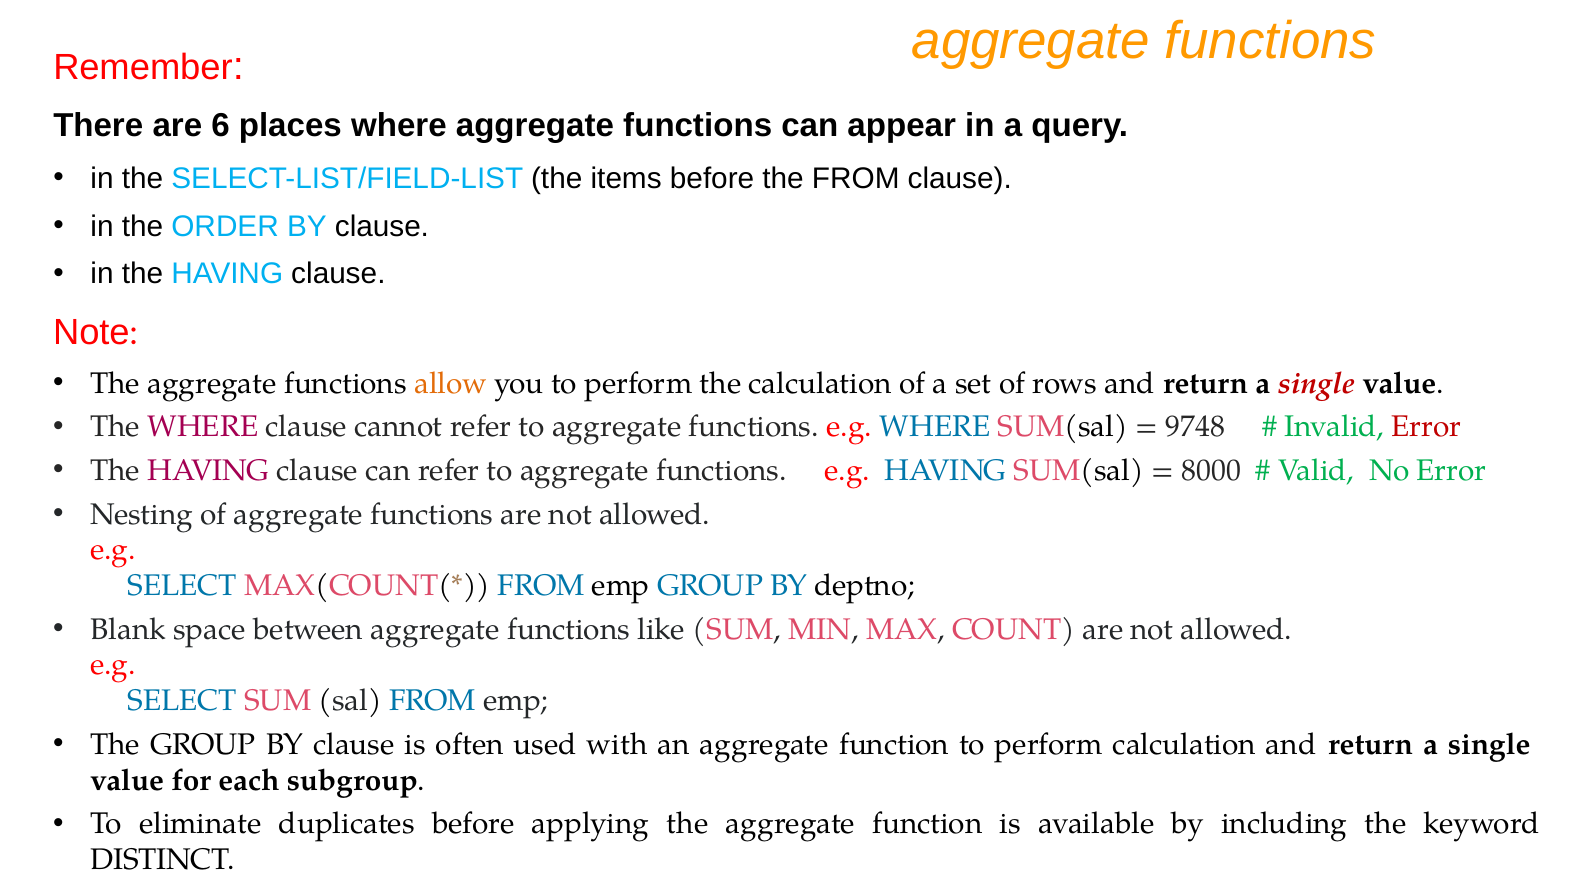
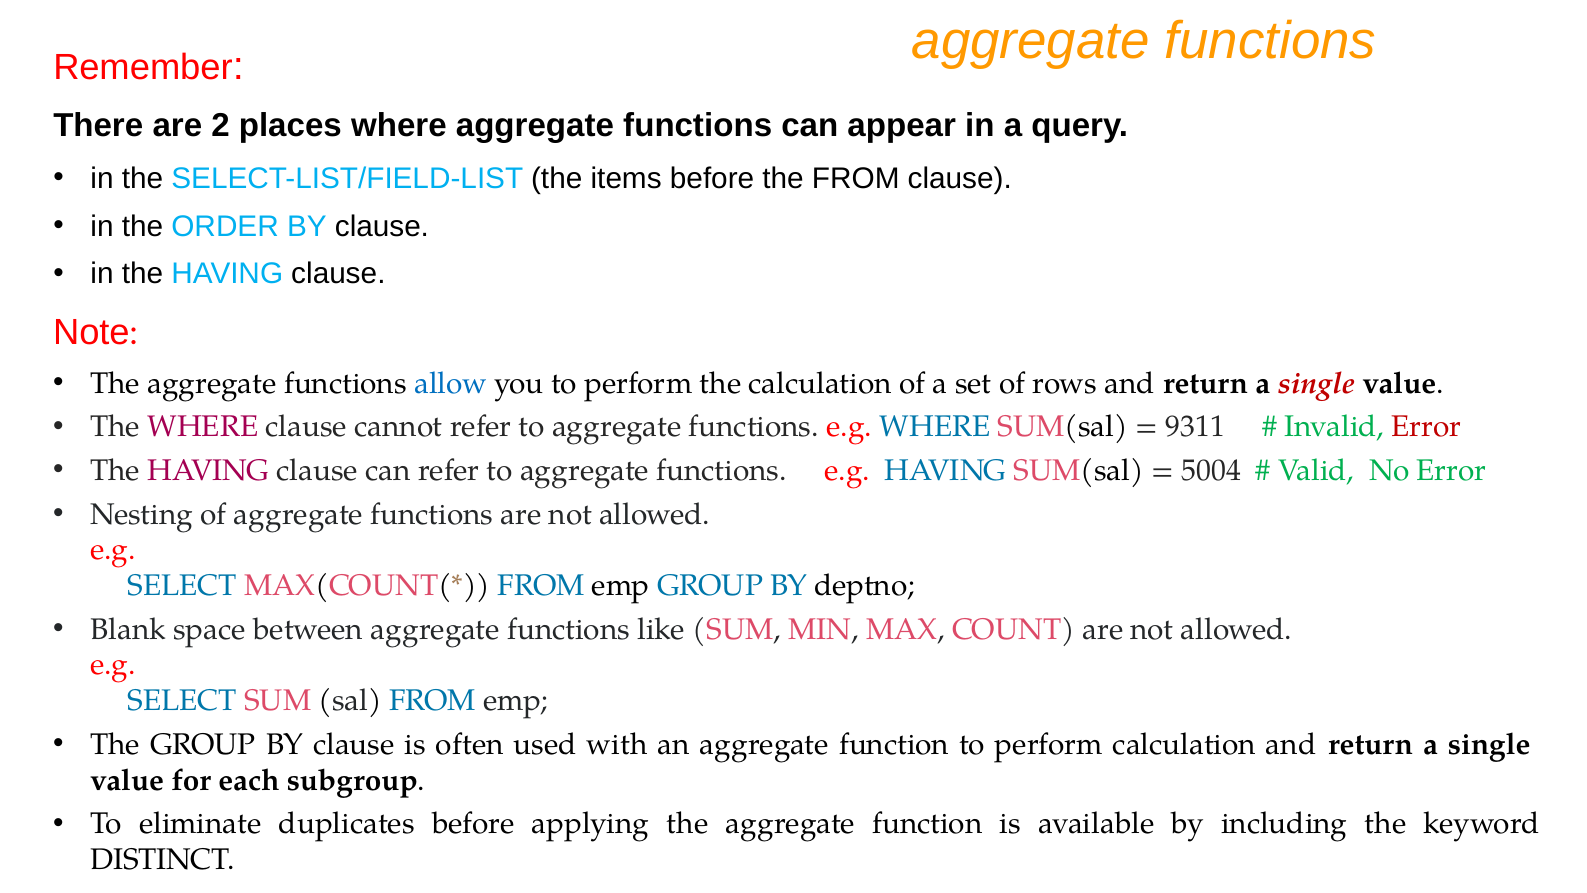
6: 6 -> 2
allow colour: orange -> blue
9748: 9748 -> 9311
8000: 8000 -> 5004
